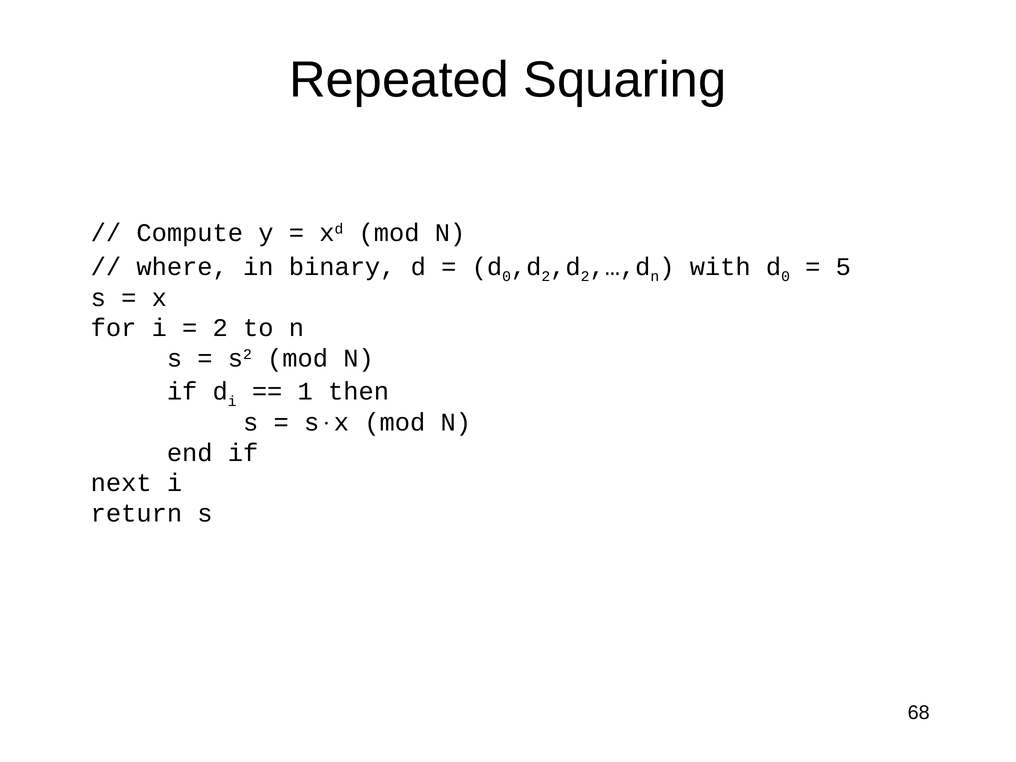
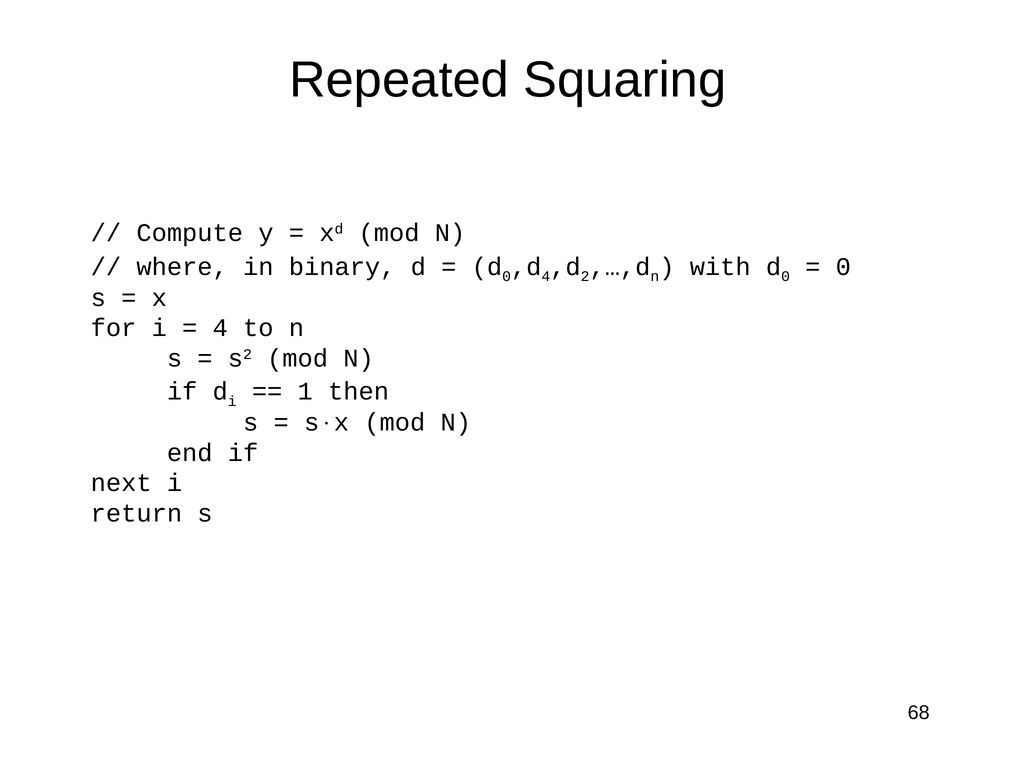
2 at (546, 277): 2 -> 4
5 at (843, 267): 5 -> 0
2 at (220, 328): 2 -> 4
